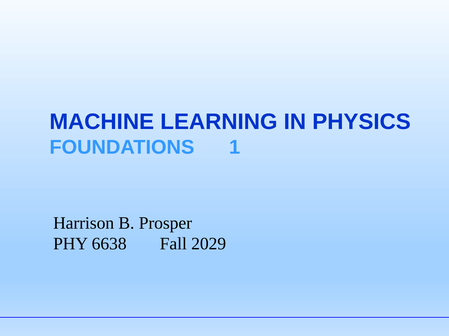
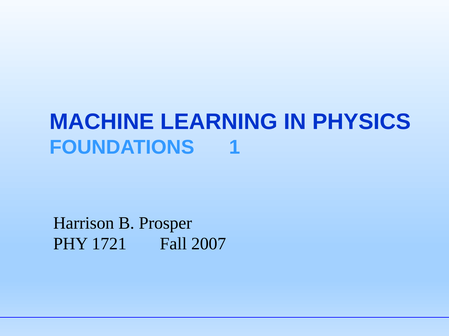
6638: 6638 -> 1721
2029: 2029 -> 2007
